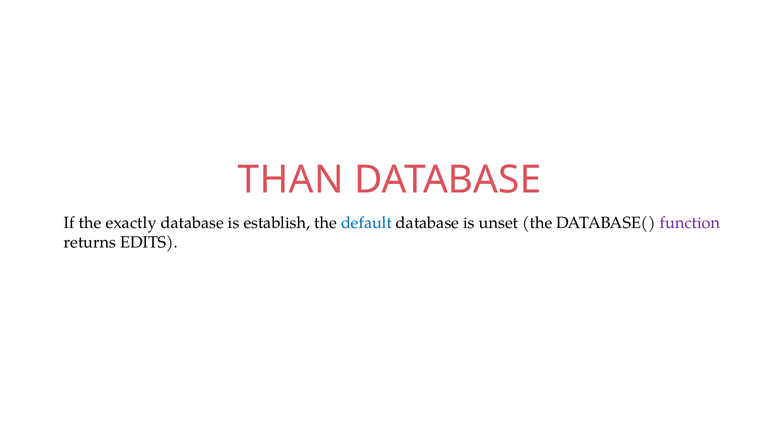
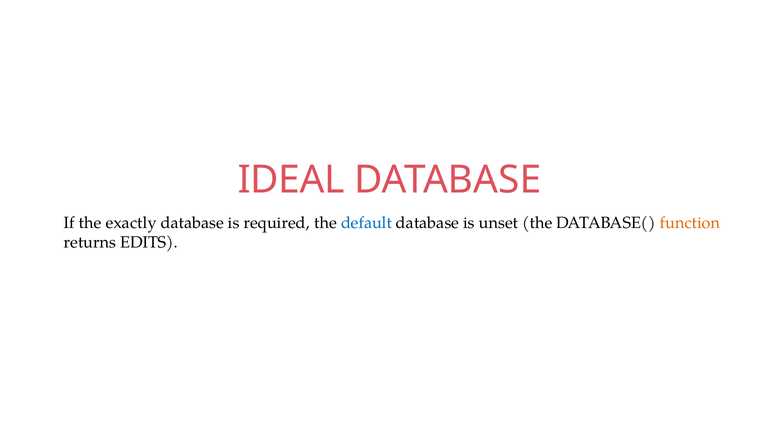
THAN: THAN -> IDEAL
establish: establish -> required
function colour: purple -> orange
